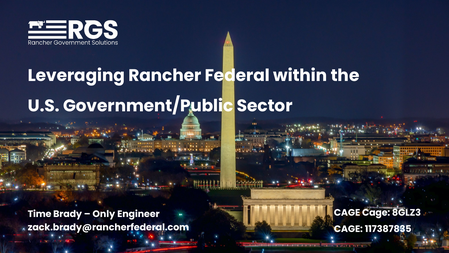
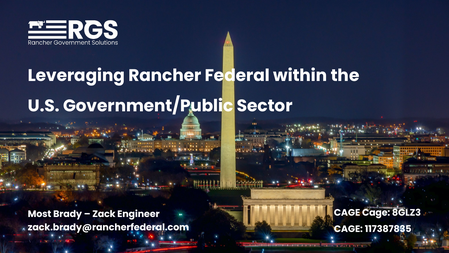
Time: Time -> Most
Only: Only -> Zack
